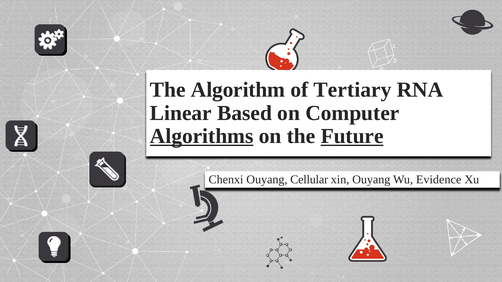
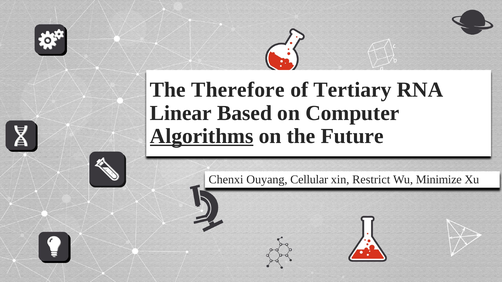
Algorithm: Algorithm -> Therefore
Future underline: present -> none
xin Ouyang: Ouyang -> Restrict
Evidence: Evidence -> Minimize
